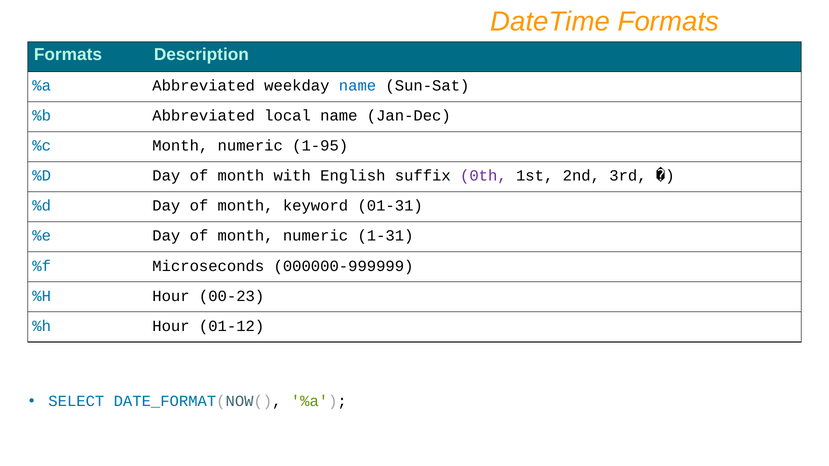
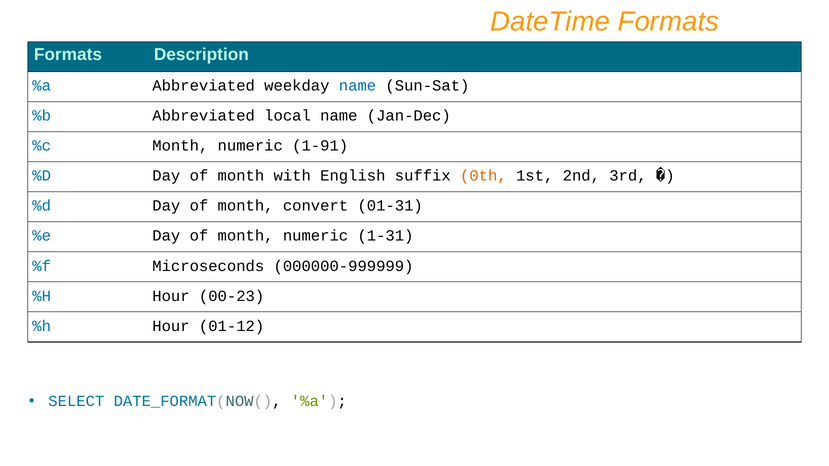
1-95: 1-95 -> 1-91
0th colour: purple -> orange
keyword: keyword -> convert
